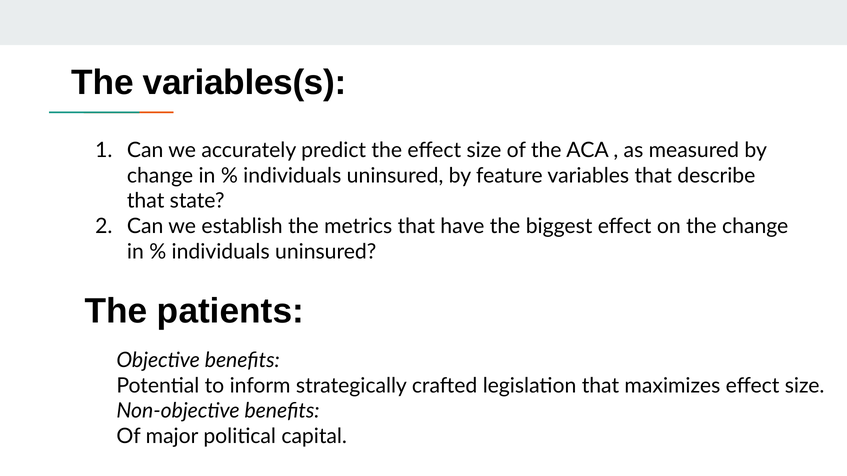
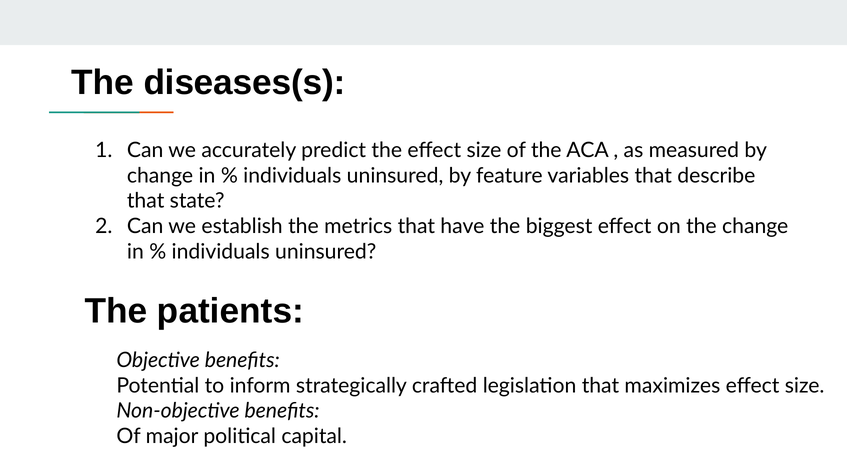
variables(s: variables(s -> diseases(s
